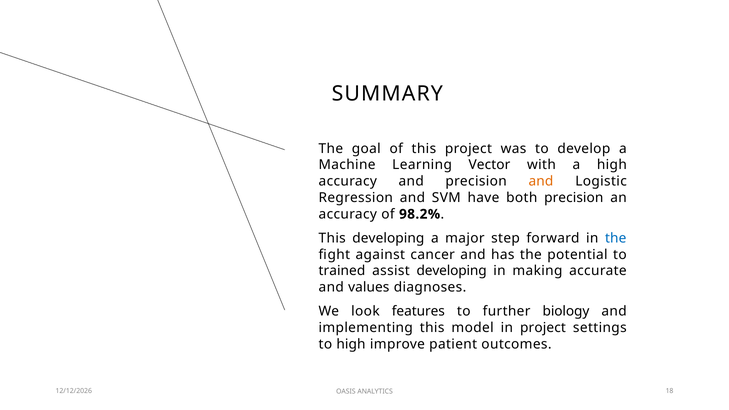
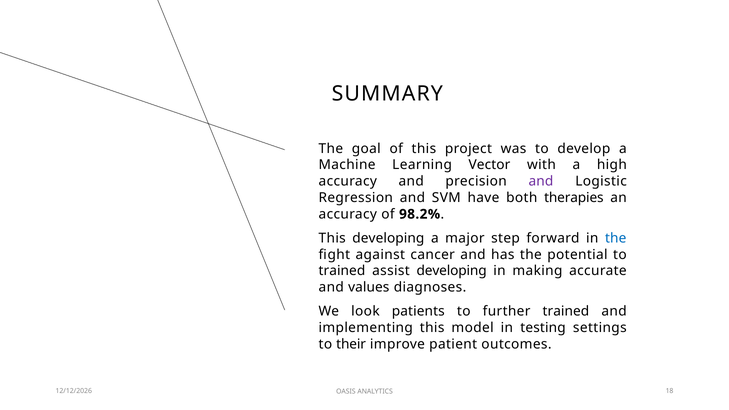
and at (541, 181) colour: orange -> purple
both precision: precision -> therapies
features: features -> patients
further biology: biology -> trained
in project: project -> testing
to high: high -> their
